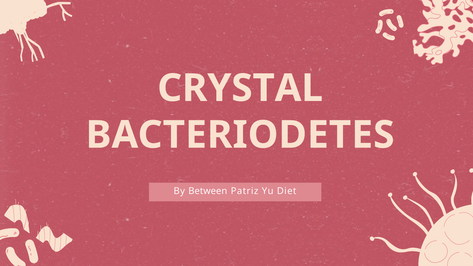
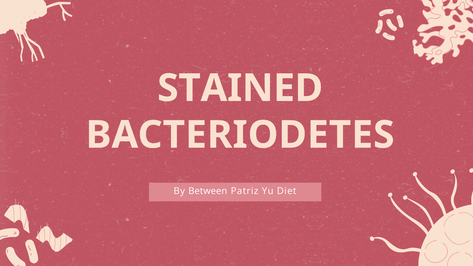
CRYSTAL: CRYSTAL -> STAINED
